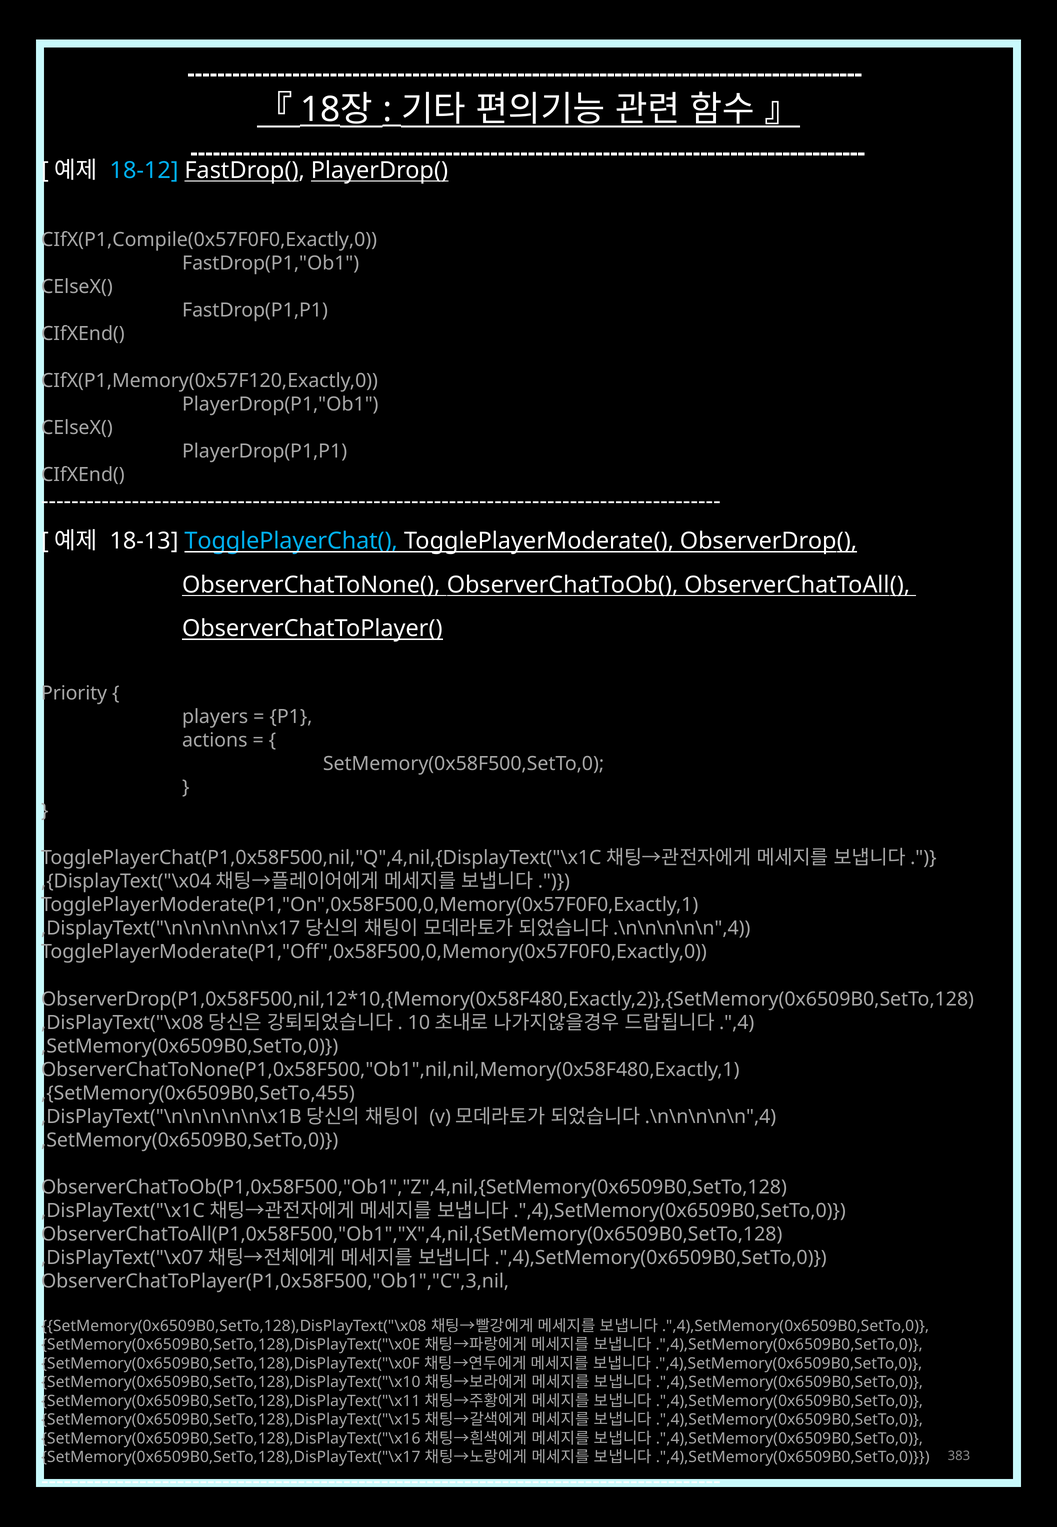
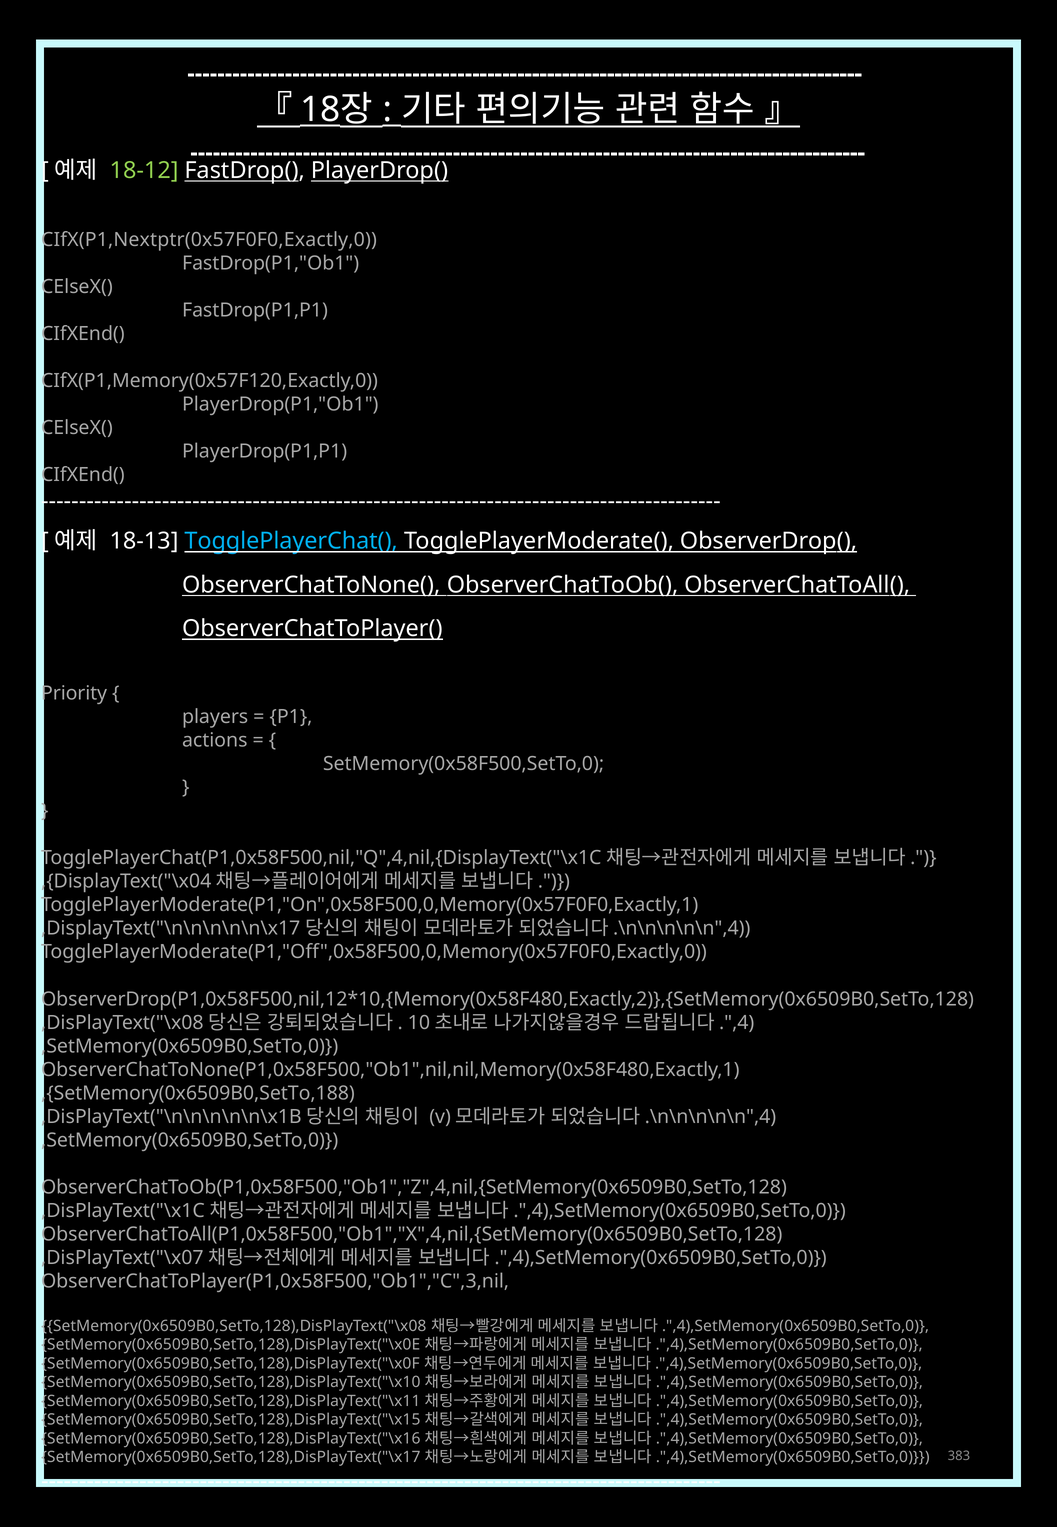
18-12 colour: light blue -> light green
CIfX(P1,Compile(0x57F0F0,Exactly,0: CIfX(P1,Compile(0x57F0F0,Exactly,0 -> CIfX(P1,Nextptr(0x57F0F0,Exactly,0
,{SetMemory(0x6509B0,SetTo,455: ,{SetMemory(0x6509B0,SetTo,455 -> ,{SetMemory(0x6509B0,SetTo,188
